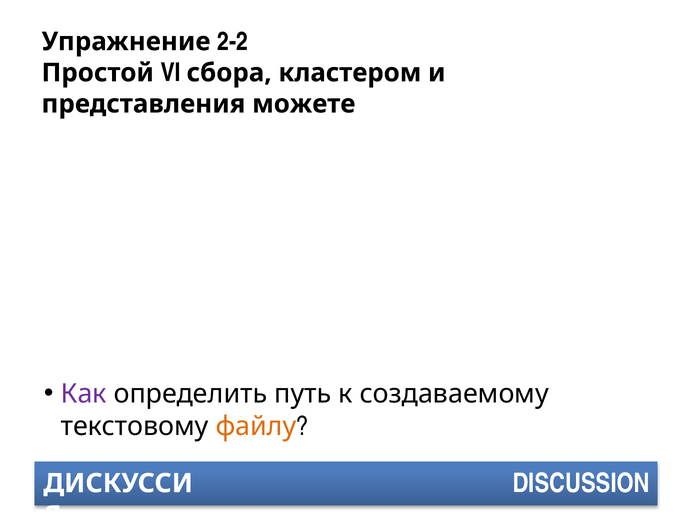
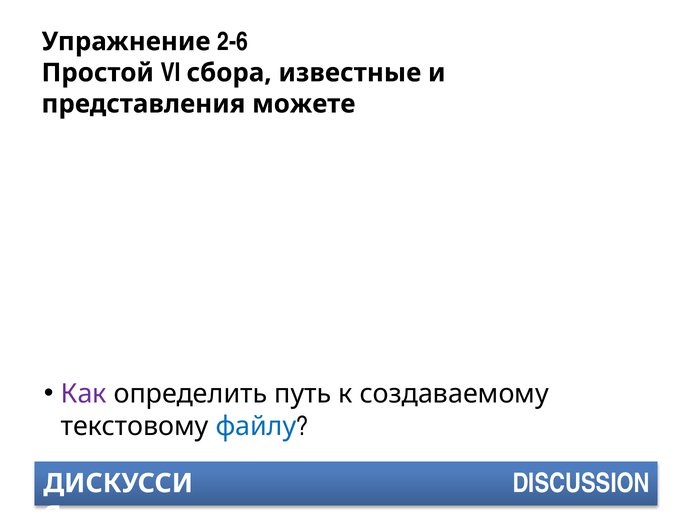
2-2: 2-2 -> 2-6
кластером: кластером -> известные
файлу colour: orange -> blue
